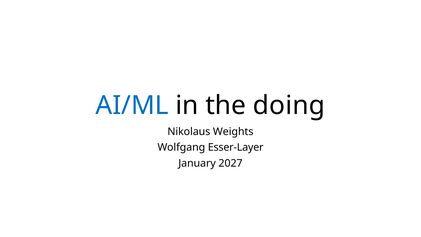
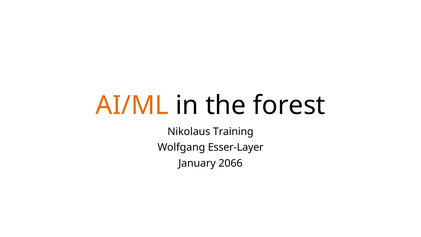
AI/ML colour: blue -> orange
doing: doing -> forest
Weights: Weights -> Training
2027: 2027 -> 2066
